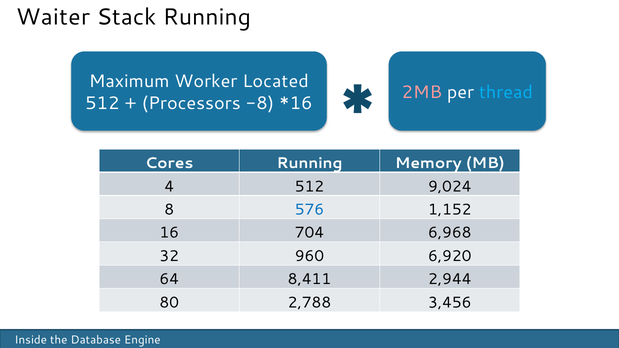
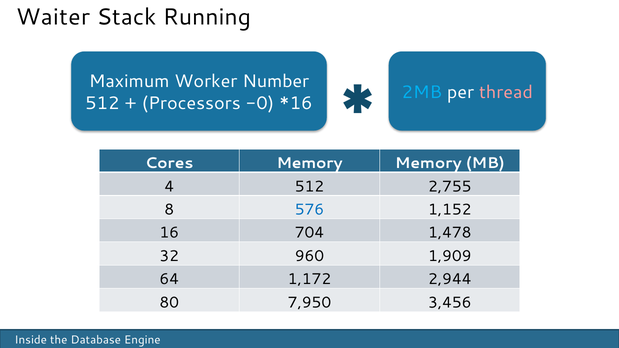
Located: Located -> Number
2MB colour: pink -> light blue
thread colour: light blue -> pink
-8: -8 -> -0
Cores Running: Running -> Memory
9,024: 9,024 -> 2,755
6,968: 6,968 -> 1,478
6,920: 6,920 -> 1,909
8,411: 8,411 -> 1,172
2,788: 2,788 -> 7,950
